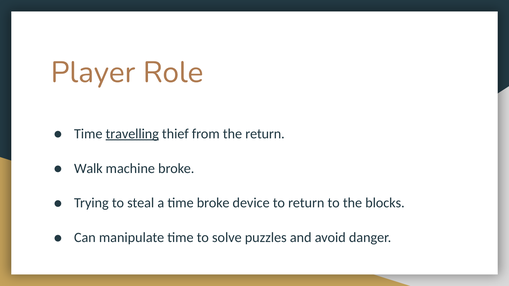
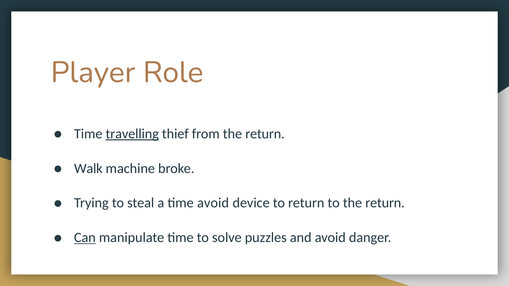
time broke: broke -> avoid
to the blocks: blocks -> return
Can underline: none -> present
